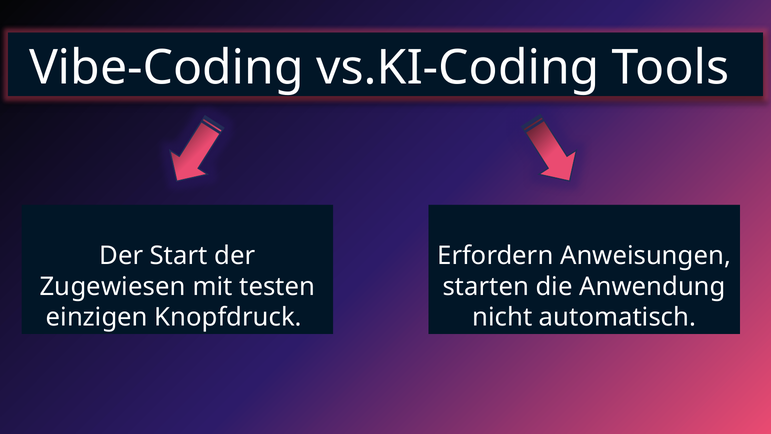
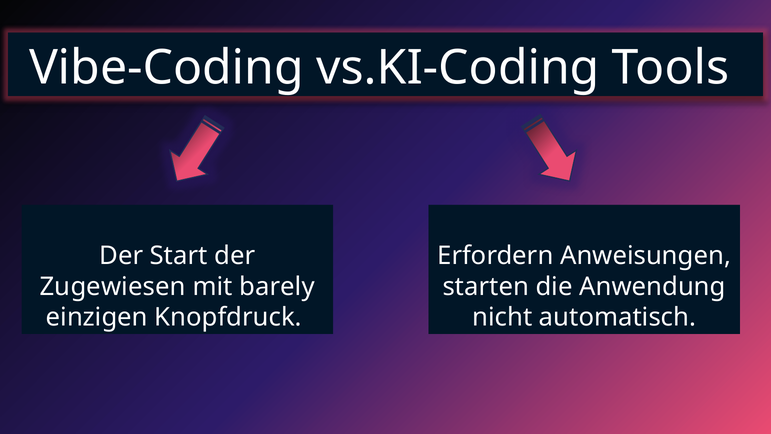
testen: testen -> barely
